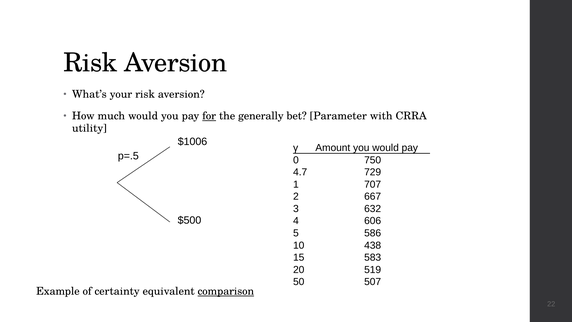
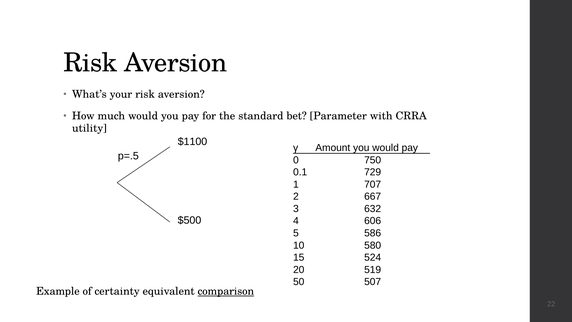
for underline: present -> none
generally: generally -> standard
$1006: $1006 -> $1100
4.7: 4.7 -> 0.1
438: 438 -> 580
583: 583 -> 524
